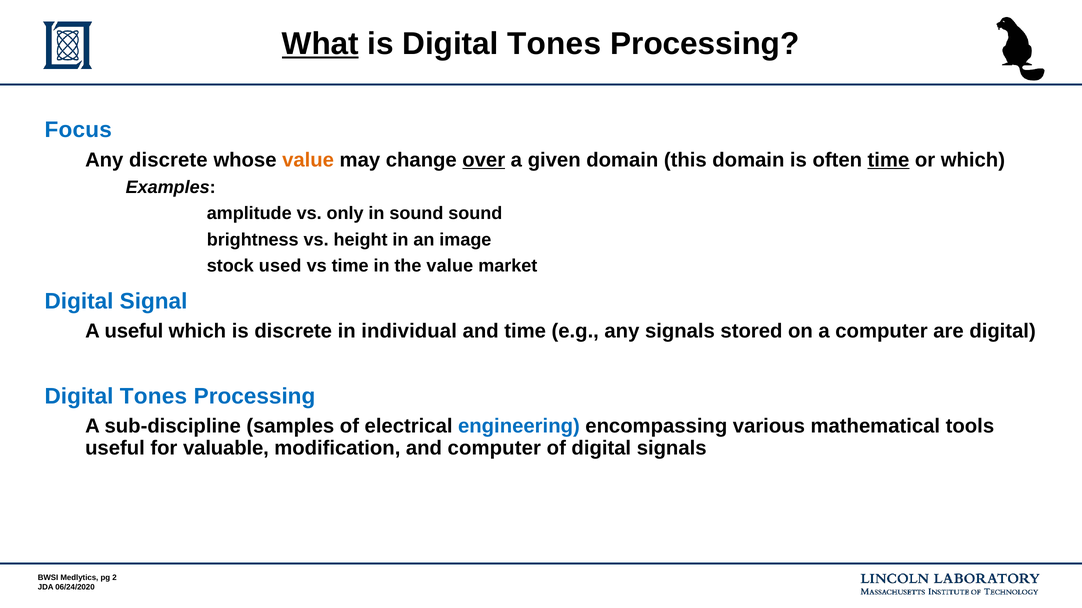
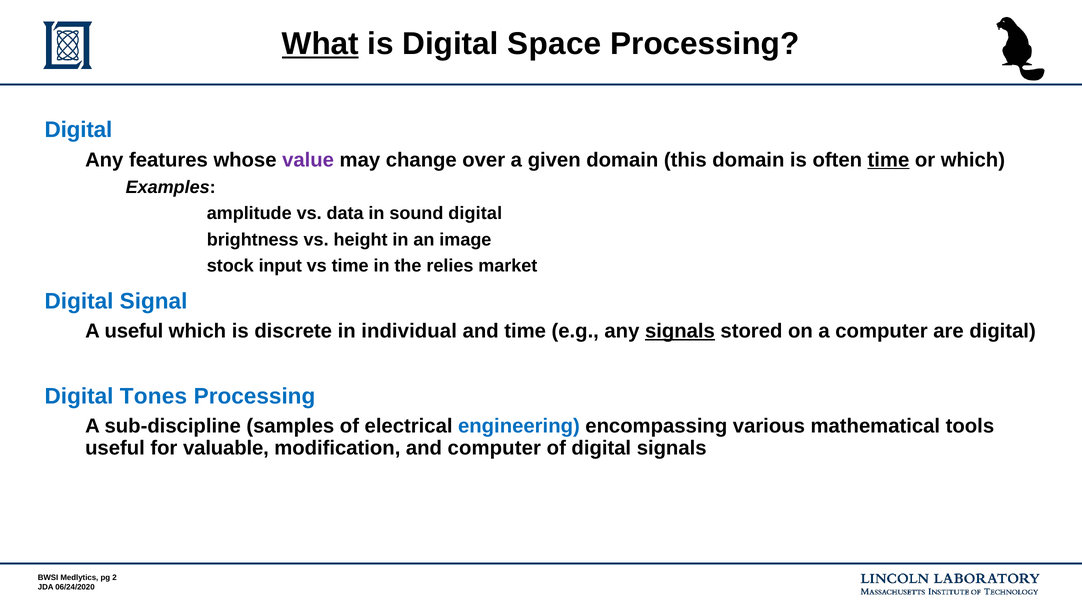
is Digital Tones: Tones -> Space
Focus at (78, 130): Focus -> Digital
Any discrete: discrete -> features
value at (308, 160) colour: orange -> purple
over underline: present -> none
only: only -> data
sound sound: sound -> digital
used: used -> input
the value: value -> relies
signals at (680, 331) underline: none -> present
